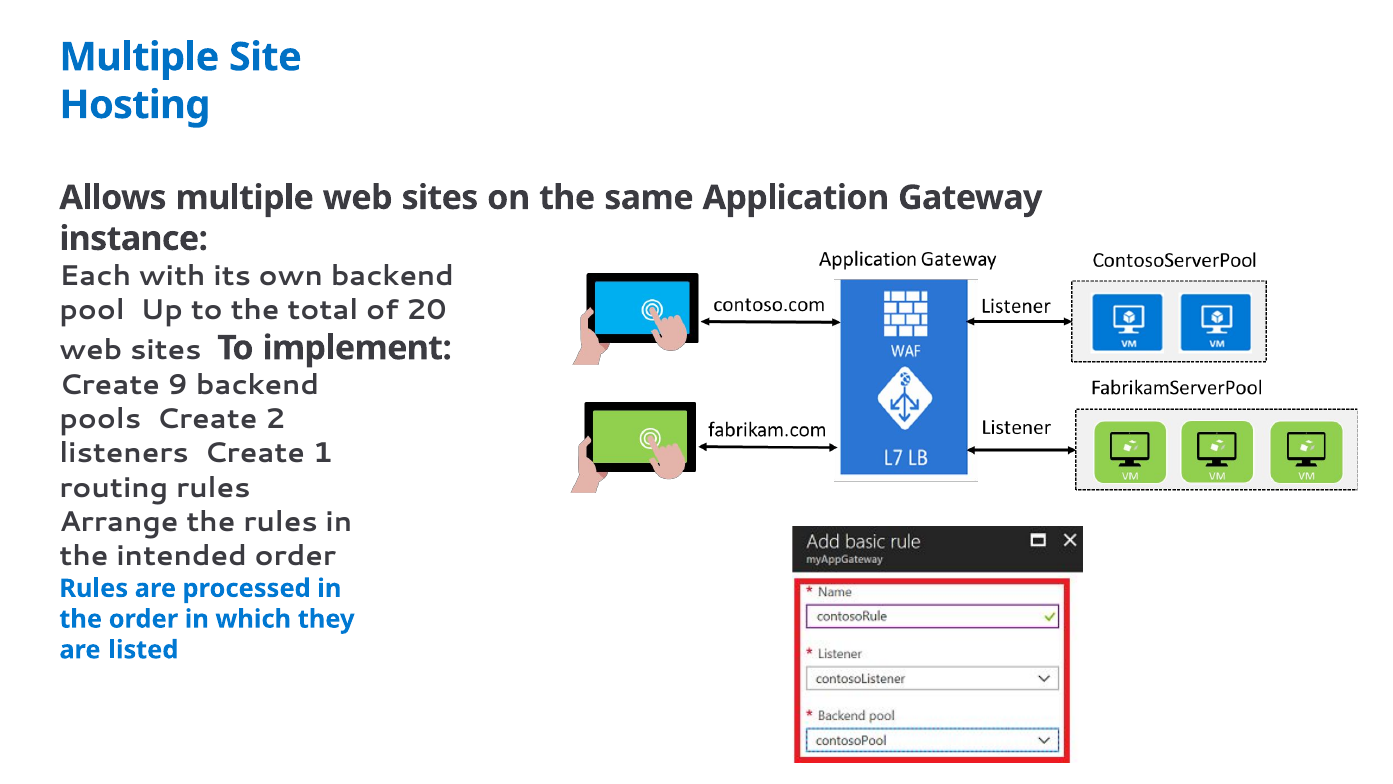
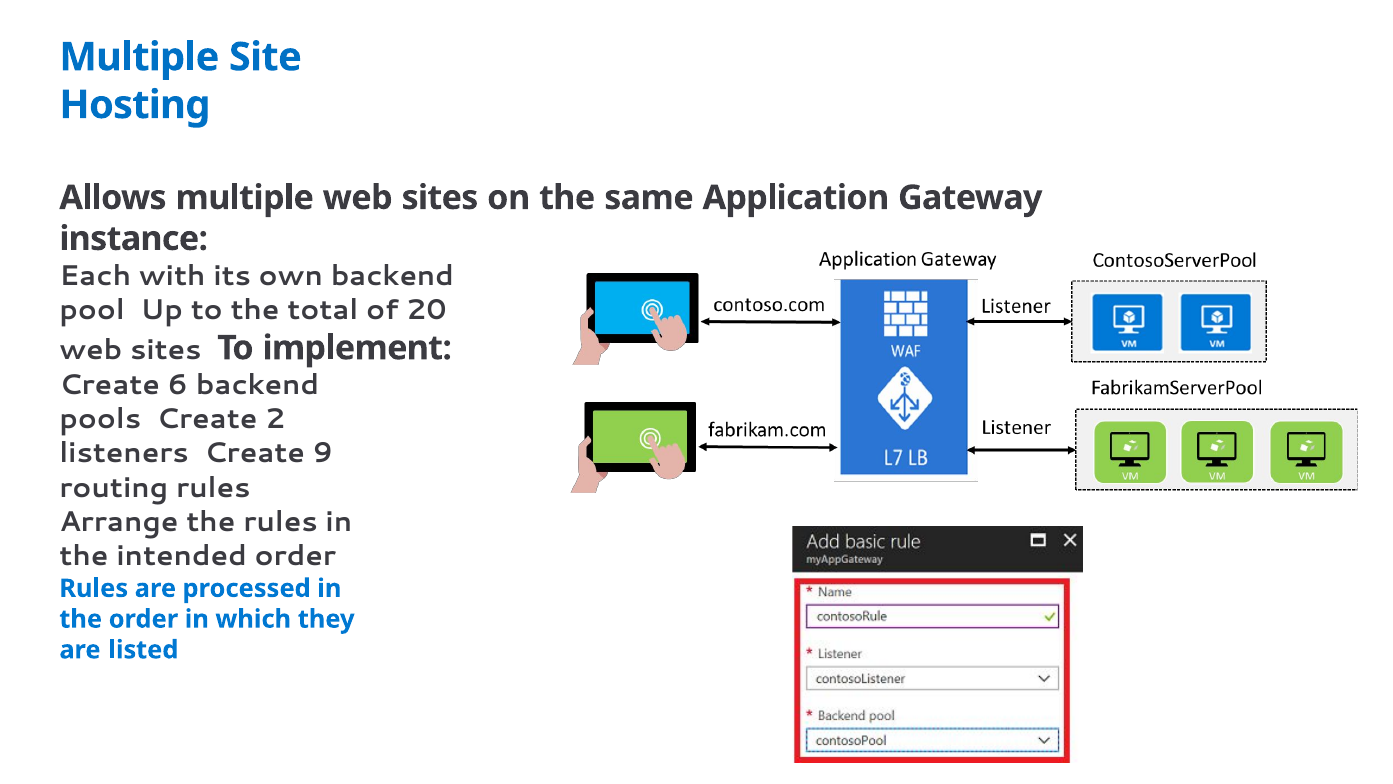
9: 9 -> 6
1: 1 -> 9
